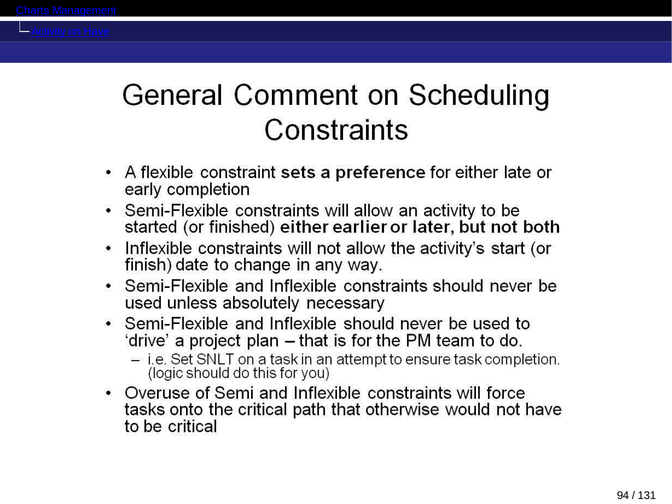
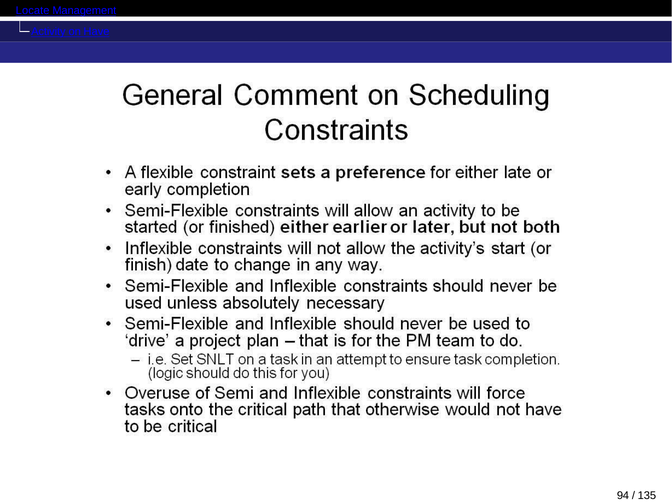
Charts: Charts -> Locate
131: 131 -> 135
